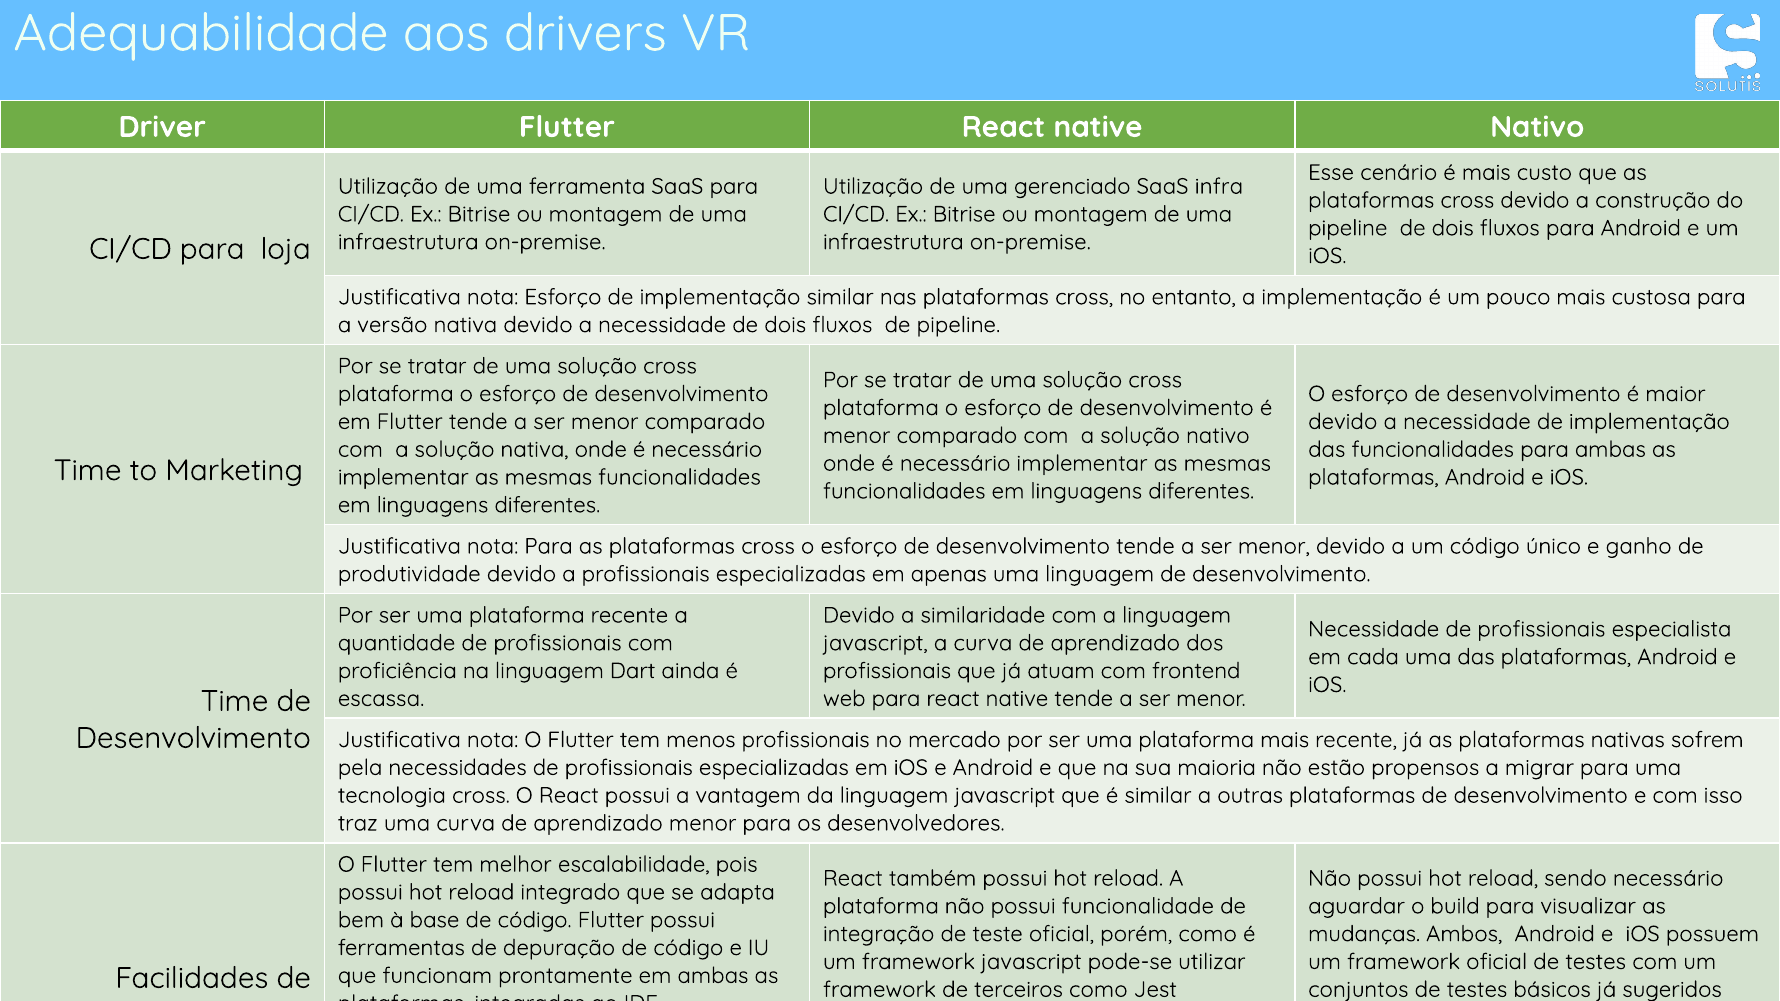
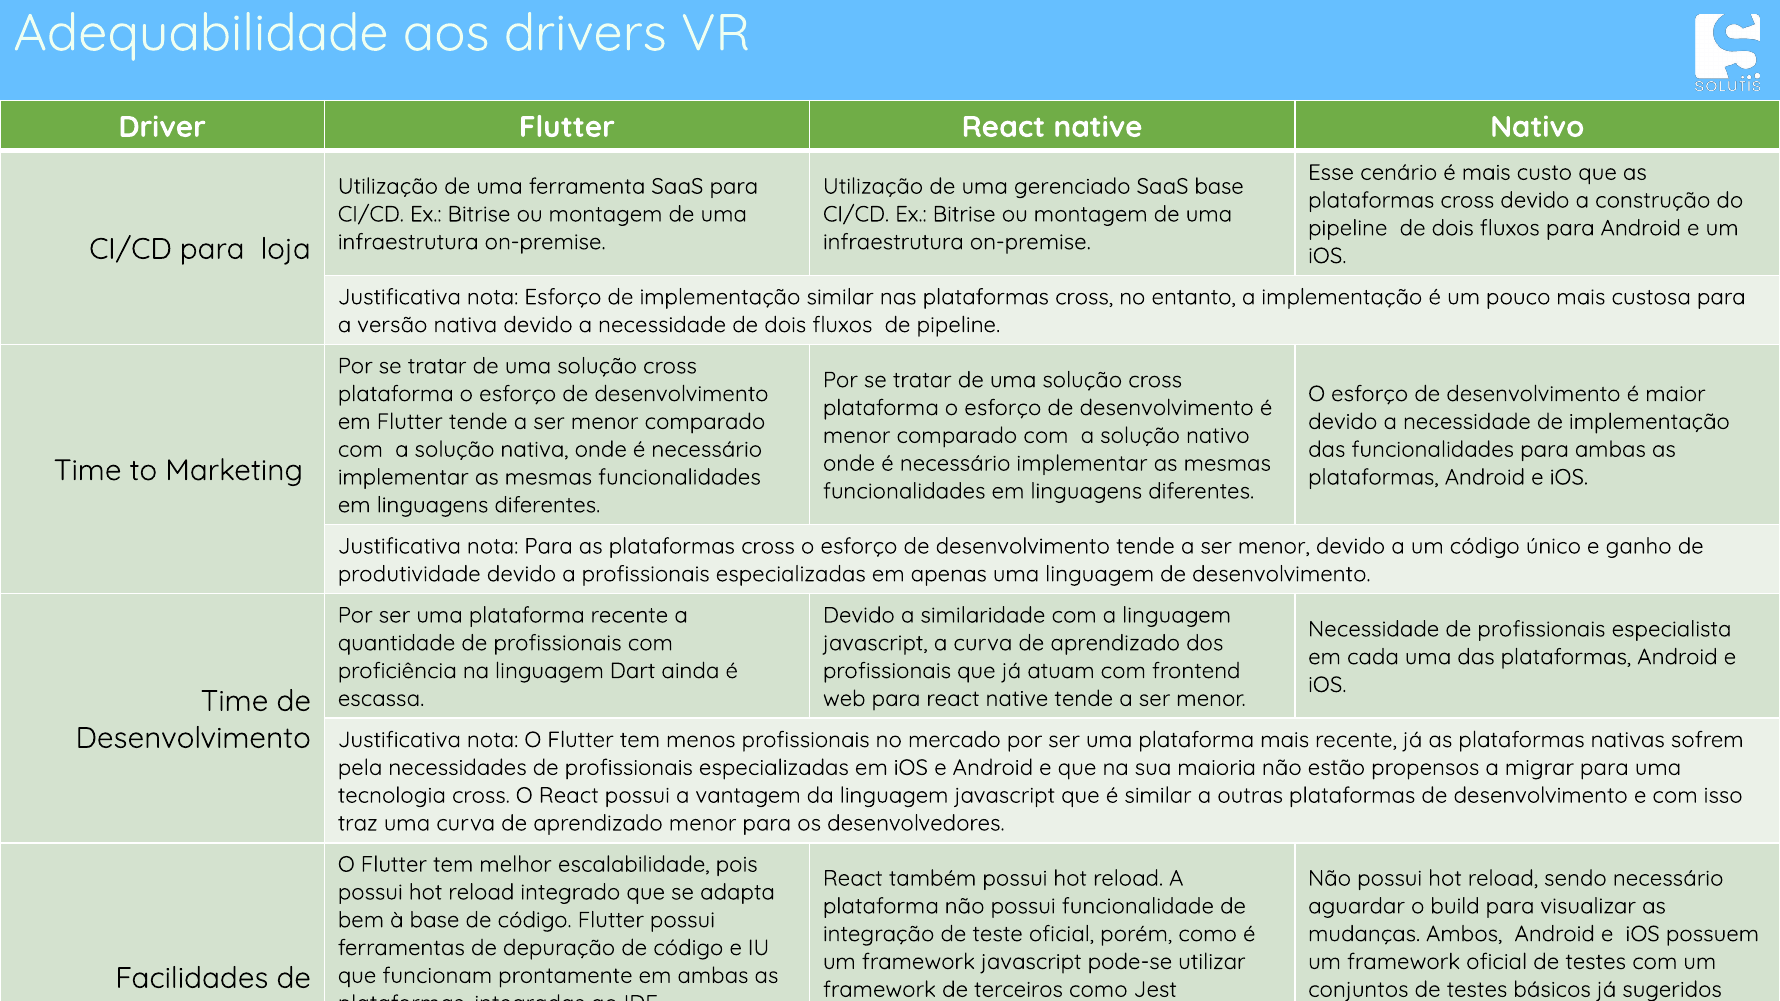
SaaS infra: infra -> base
